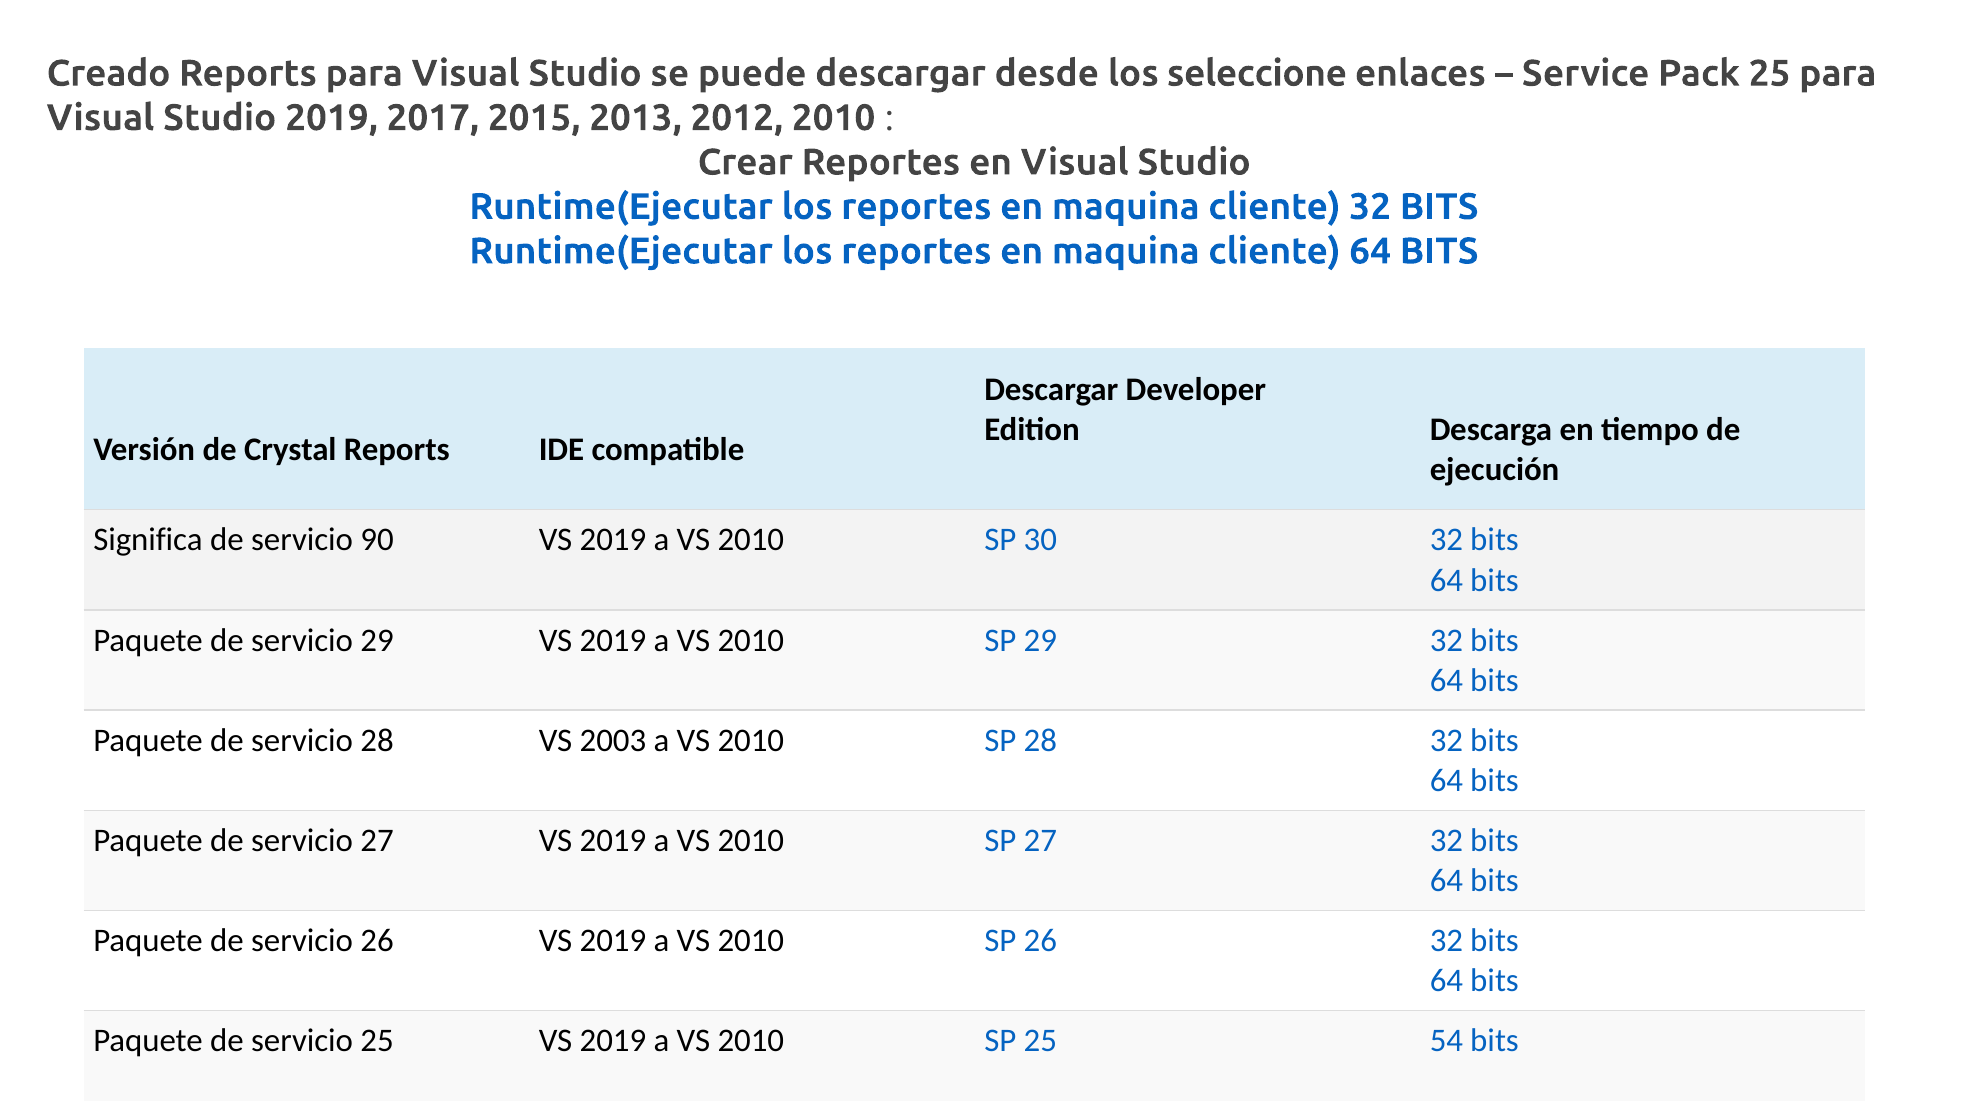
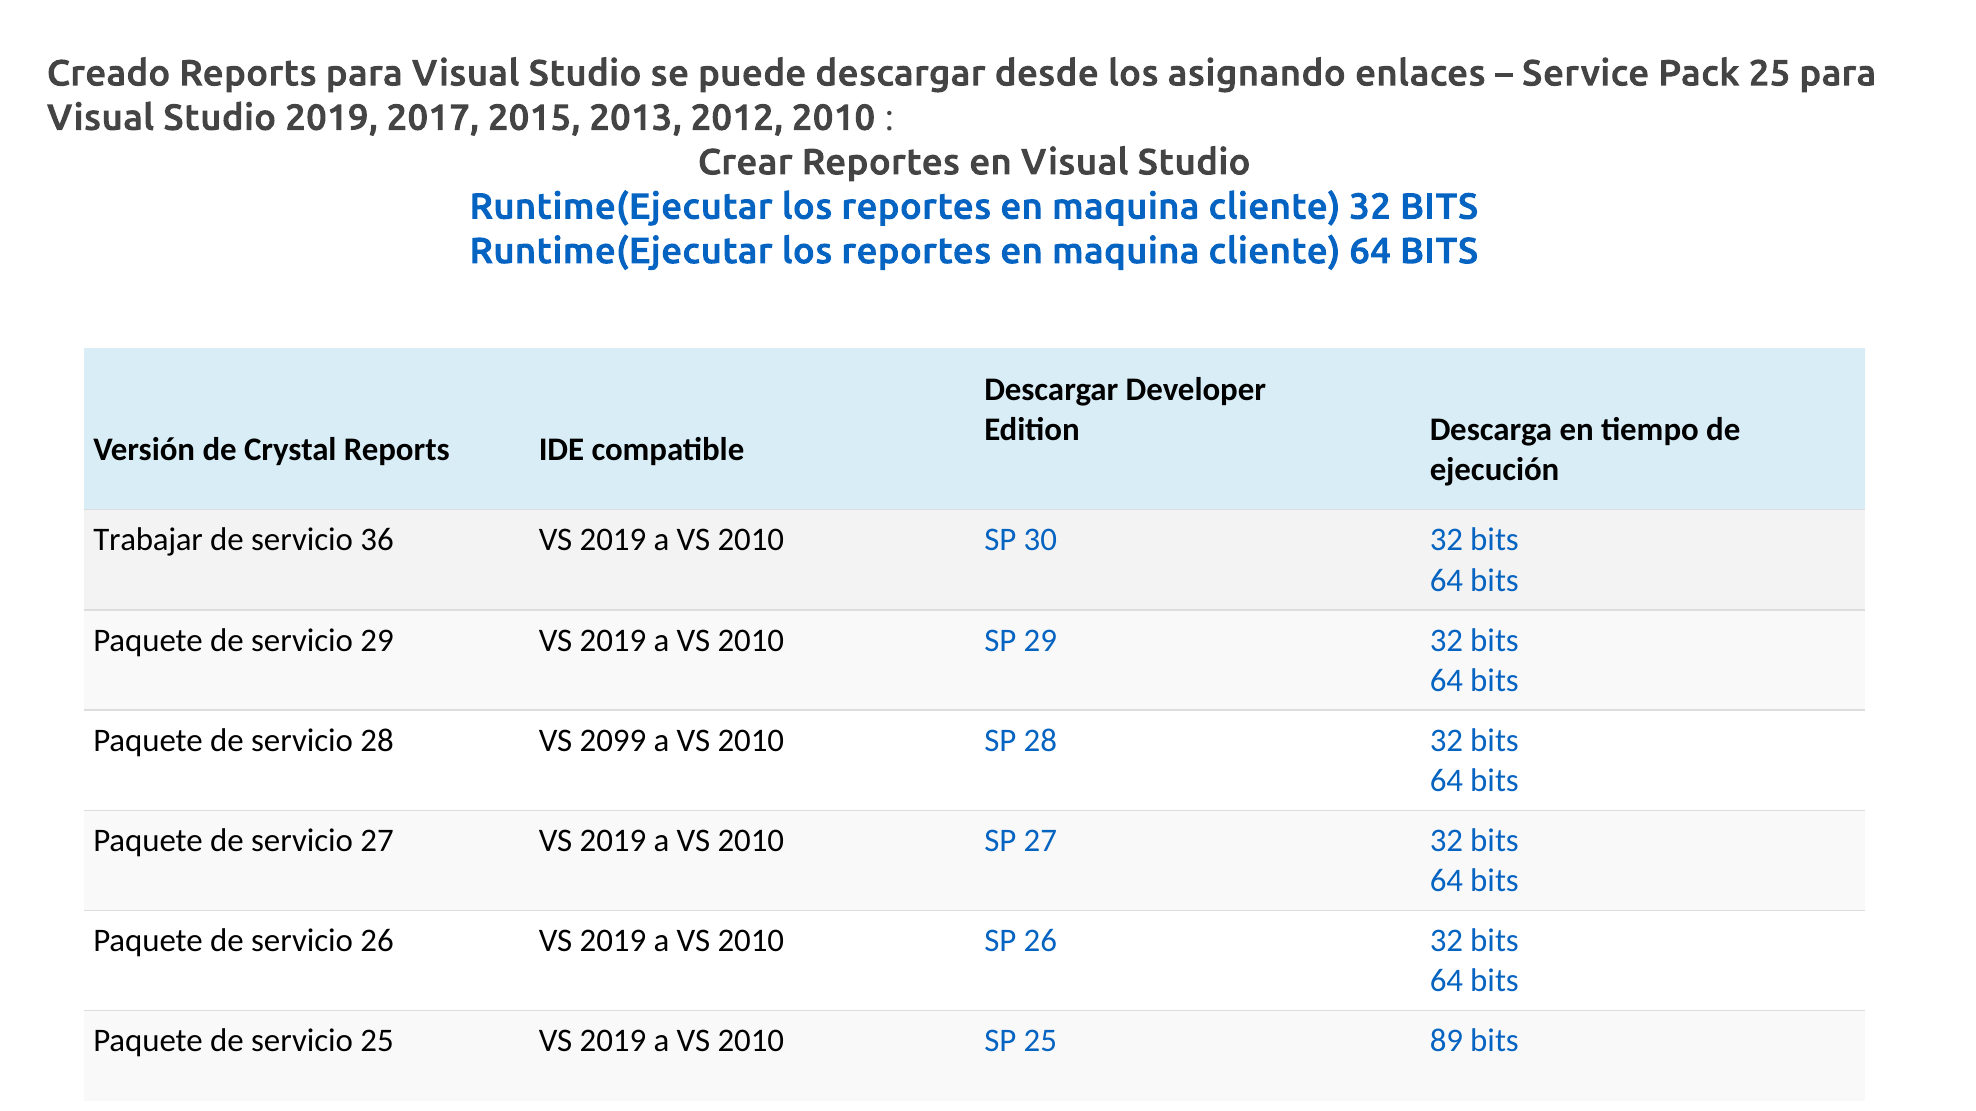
seleccione: seleccione -> asignando
Significa: Significa -> Trabajar
90: 90 -> 36
2003: 2003 -> 2099
54: 54 -> 89
